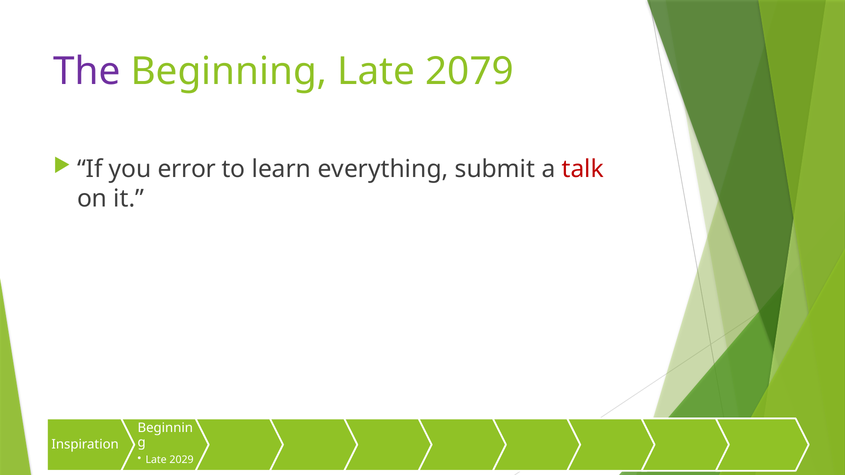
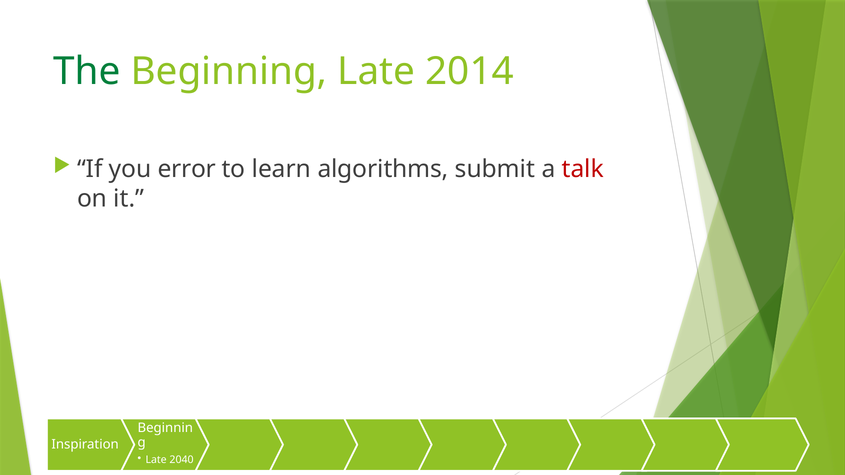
The colour: purple -> green
2079: 2079 -> 2014
everything: everything -> algorithms
2029: 2029 -> 2040
